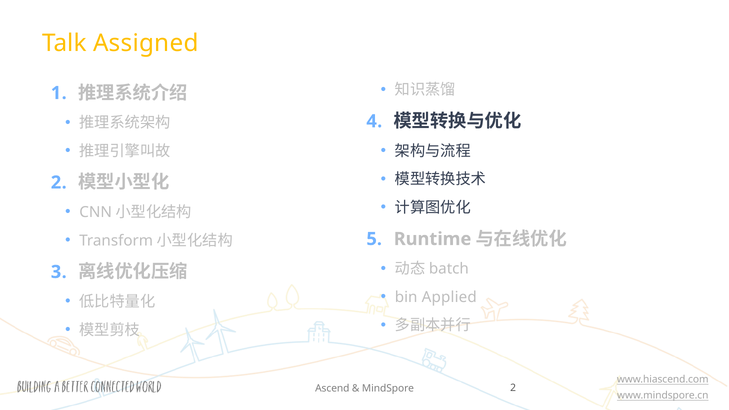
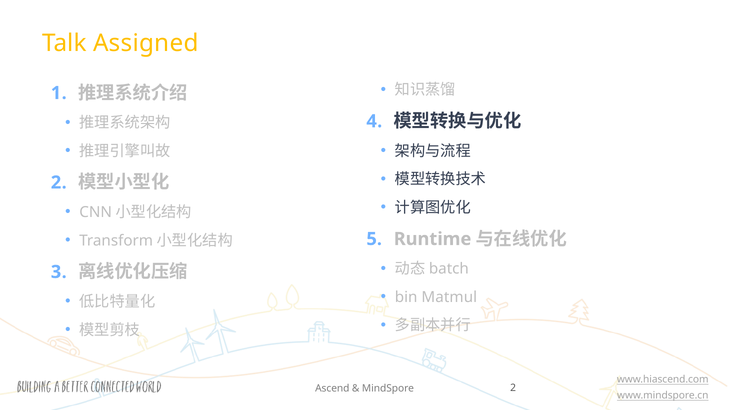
Applied: Applied -> Matmul
